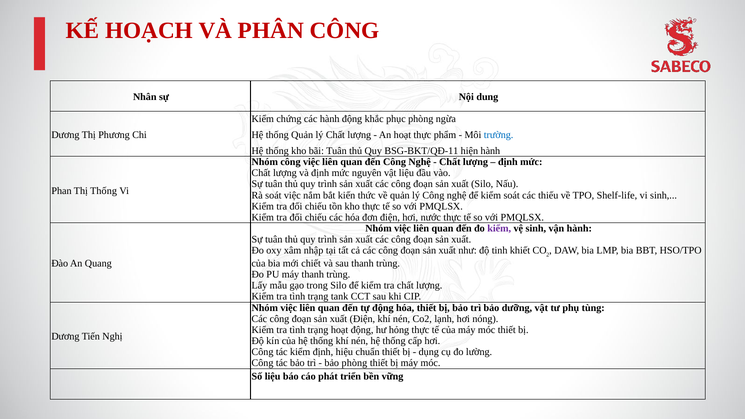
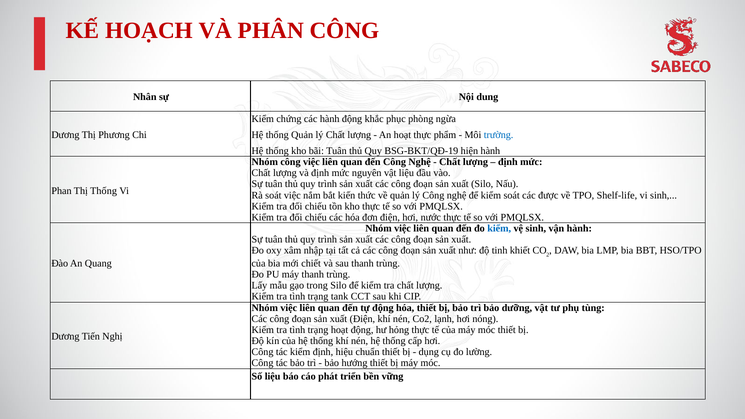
BSG-BKT/QĐ-11: BSG-BKT/QĐ-11 -> BSG-BKT/QĐ-19
thiếu: thiếu -> được
kiểm at (499, 229) colour: purple -> blue
bảo phòng: phòng -> hướng
